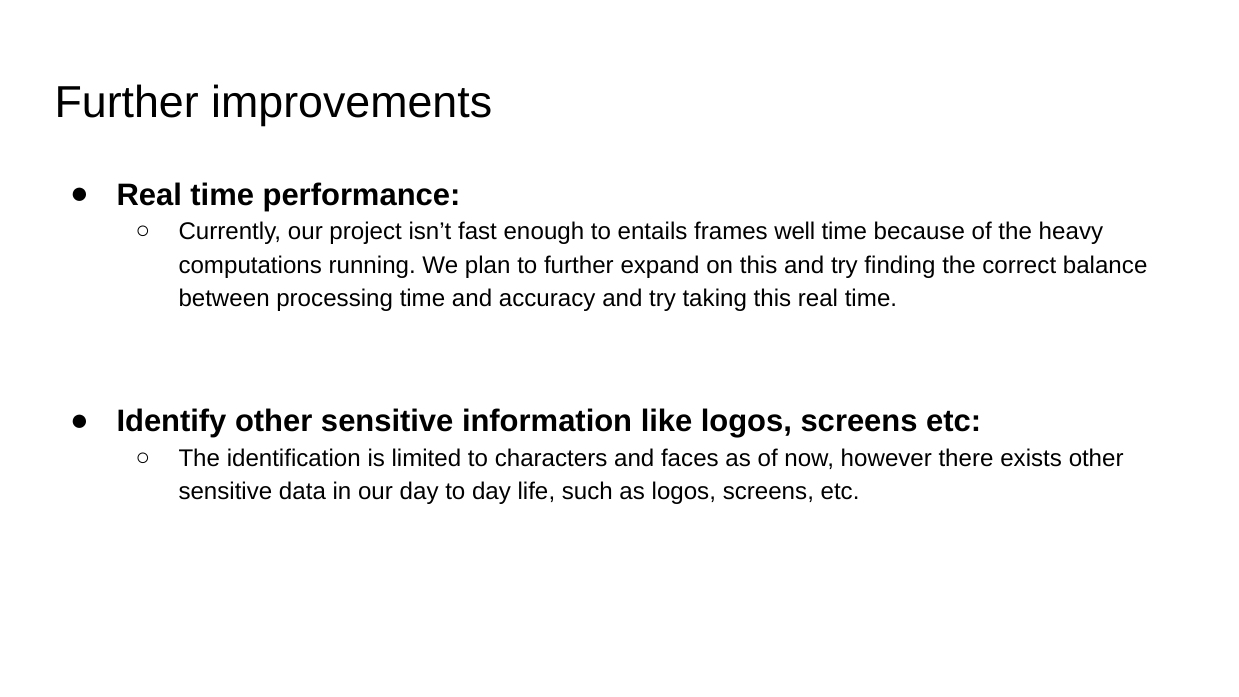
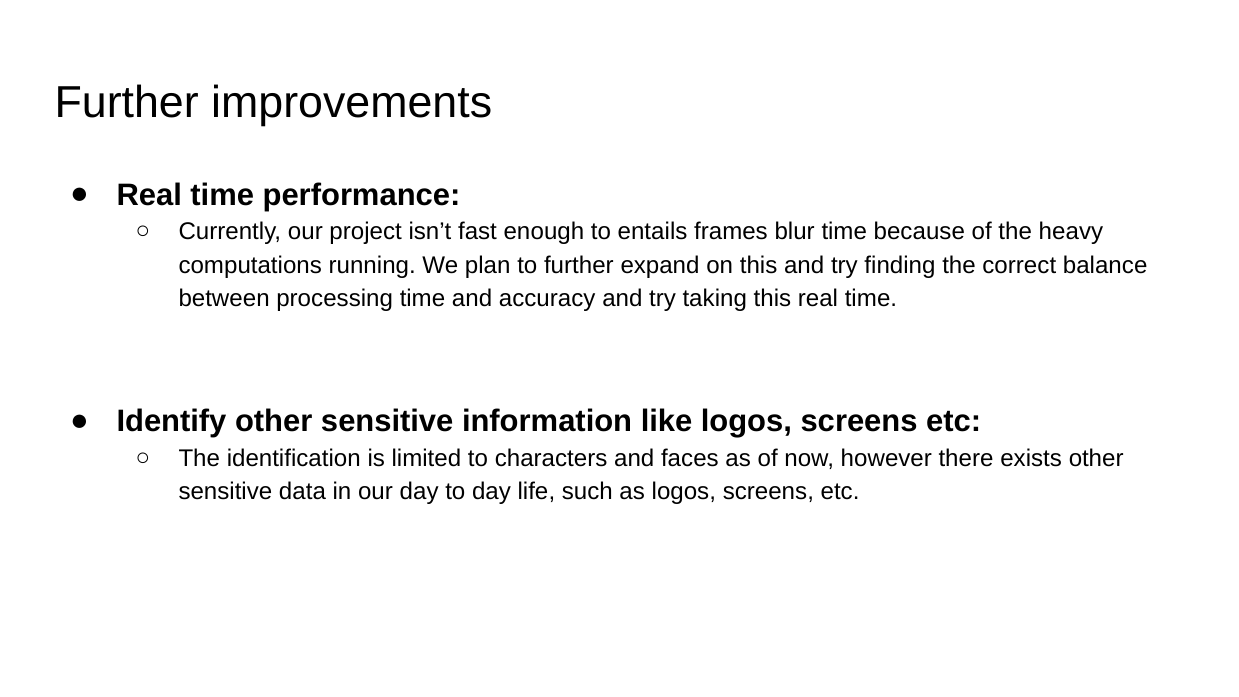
well: well -> blur
